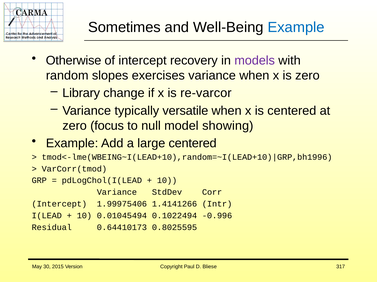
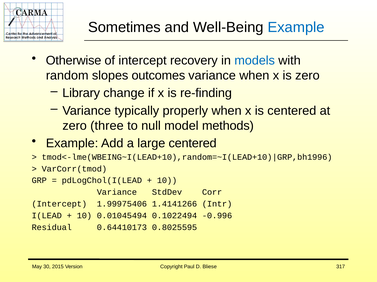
models colour: purple -> blue
exercises: exercises -> outcomes
re-varcor: re-varcor -> re-finding
versatile: versatile -> properly
focus: focus -> three
showing: showing -> methods
